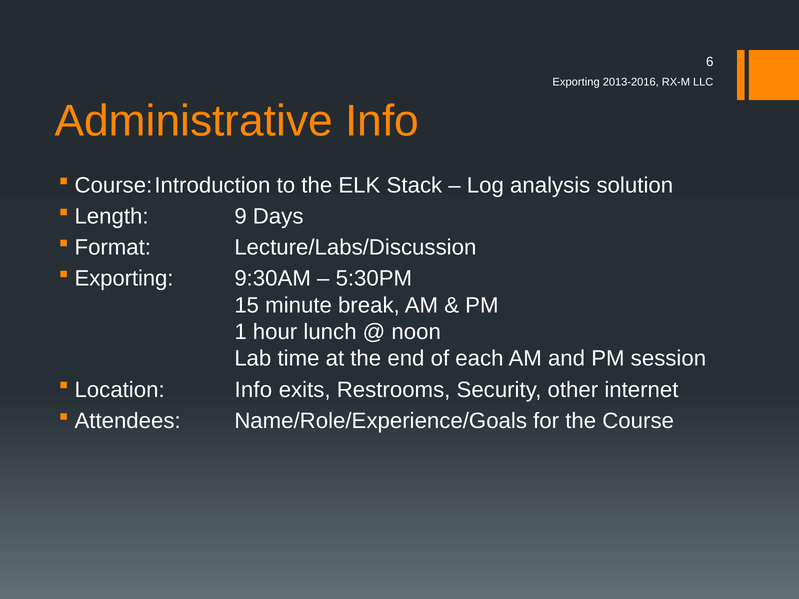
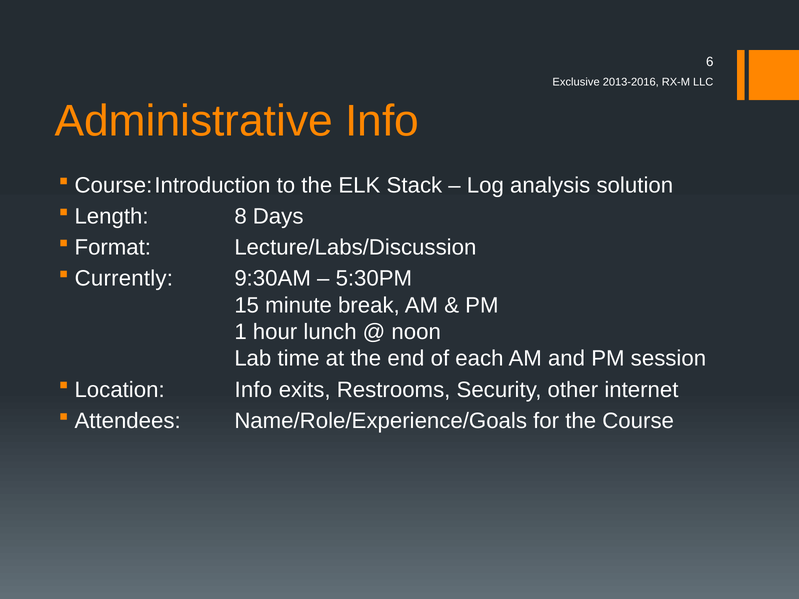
Exporting at (576, 82): Exporting -> Exclusive
9: 9 -> 8
Exporting at (124, 279): Exporting -> Currently
